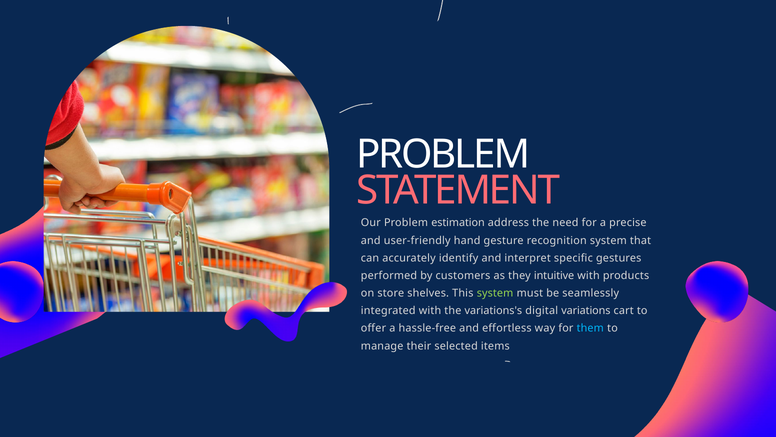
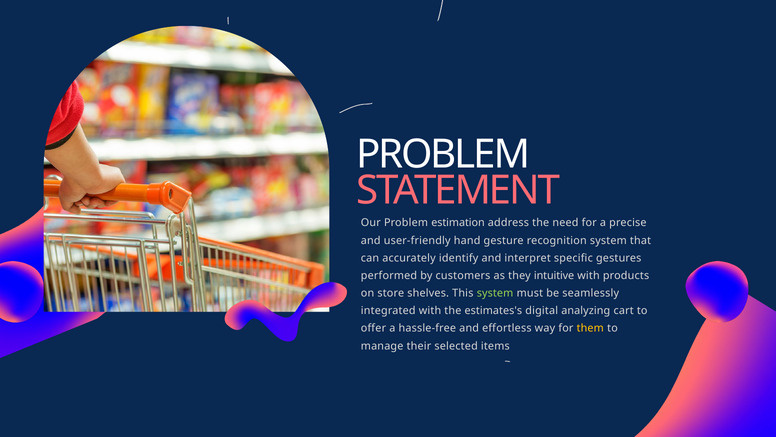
variations's: variations's -> estimates's
variations: variations -> analyzing
them colour: light blue -> yellow
